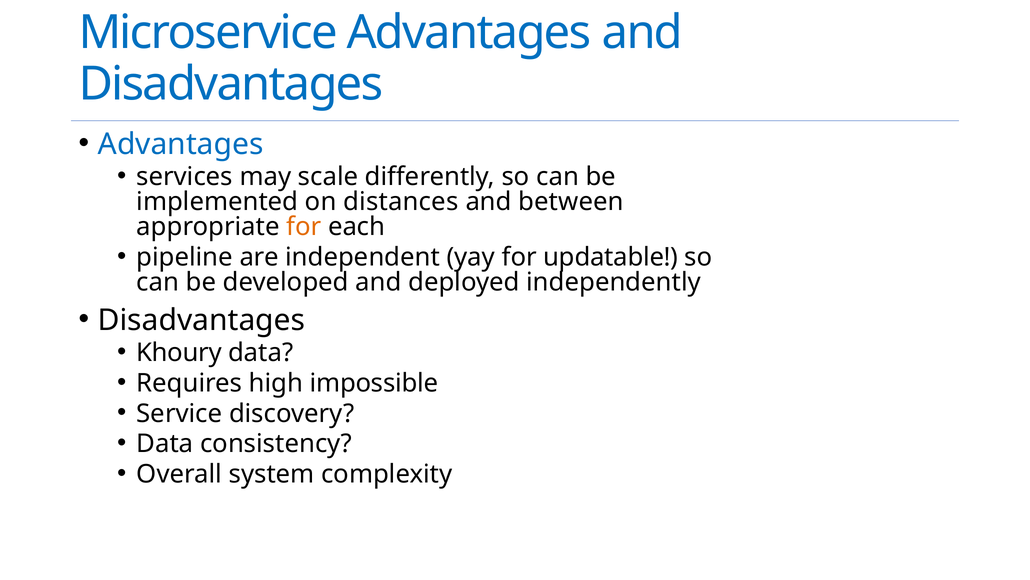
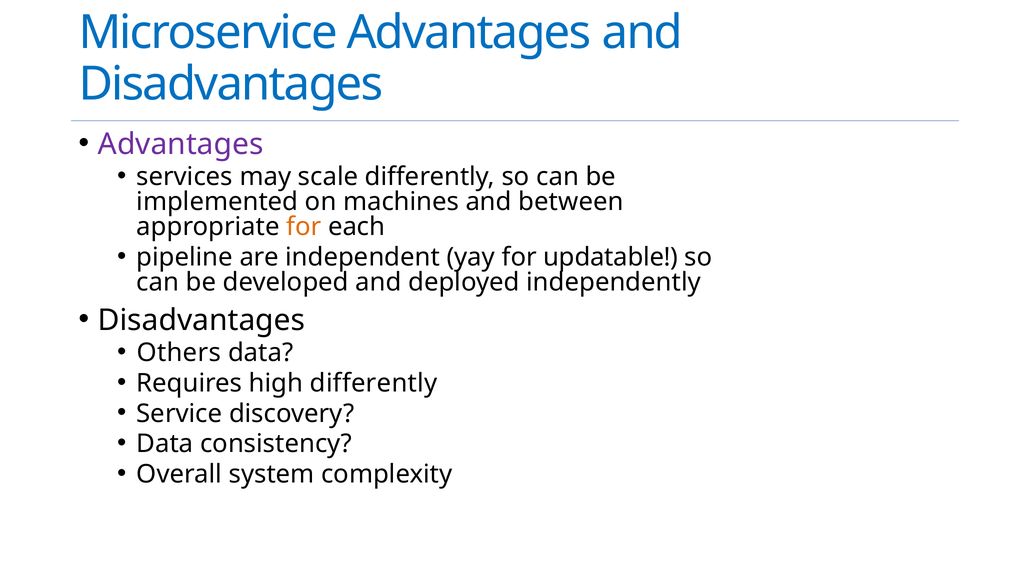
Advantages at (181, 144) colour: blue -> purple
distances: distances -> machines
Khoury: Khoury -> Others
high impossible: impossible -> differently
